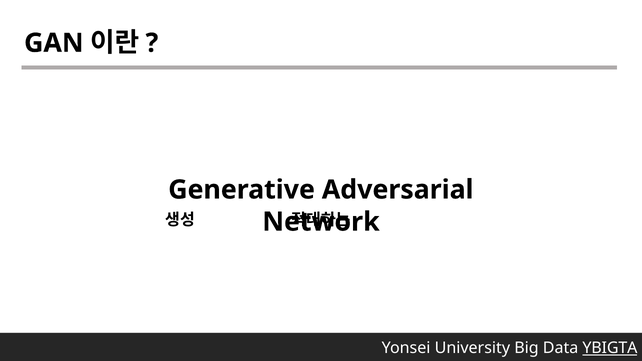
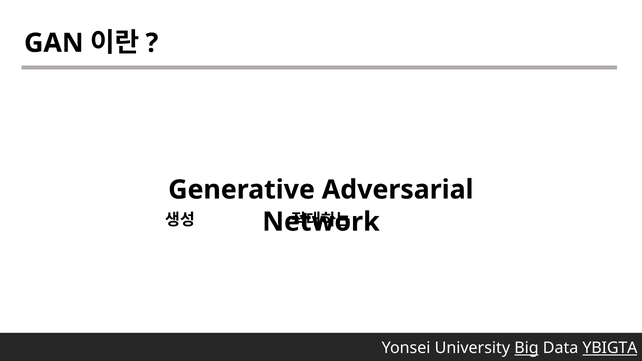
Big underline: none -> present
